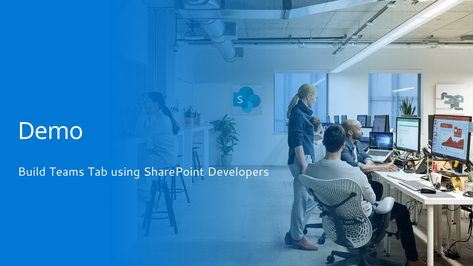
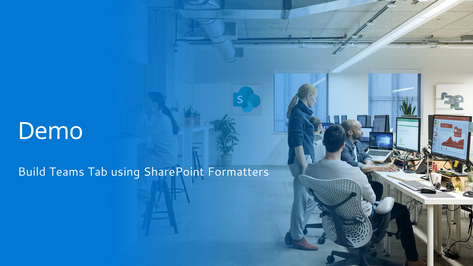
Developers: Developers -> Formatters
